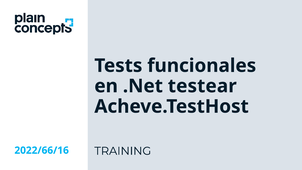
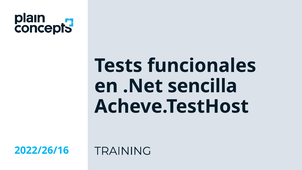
testear: testear -> sencilla
2022/66/16: 2022/66/16 -> 2022/26/16
